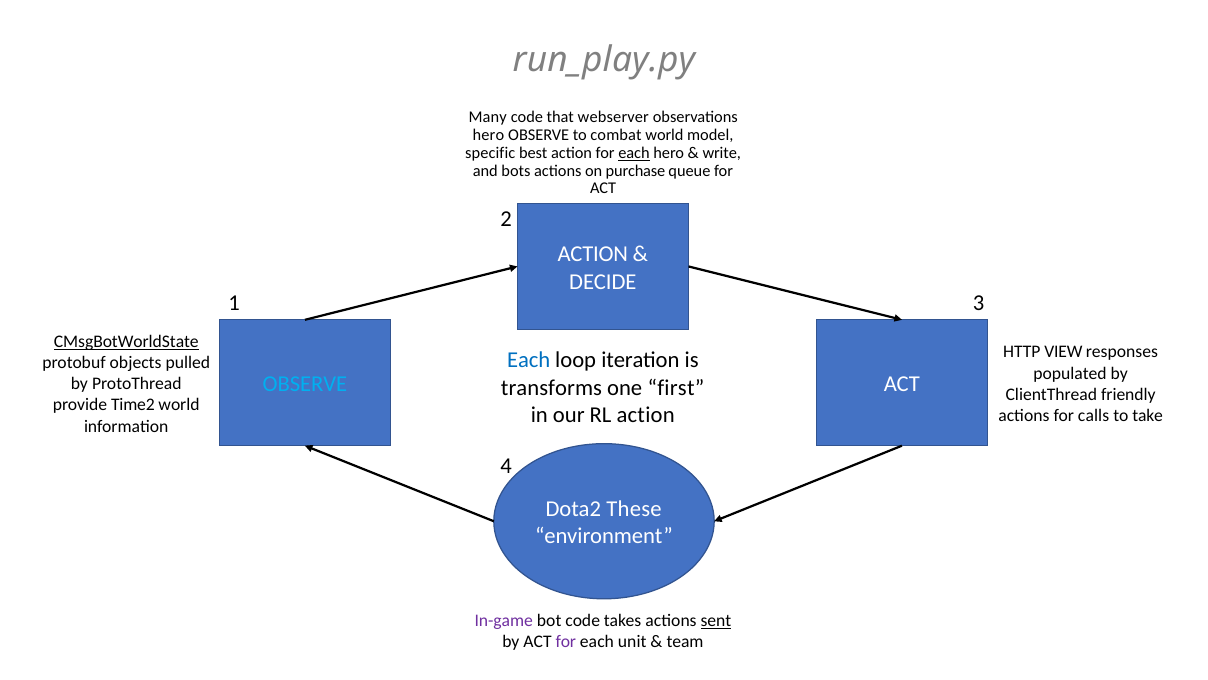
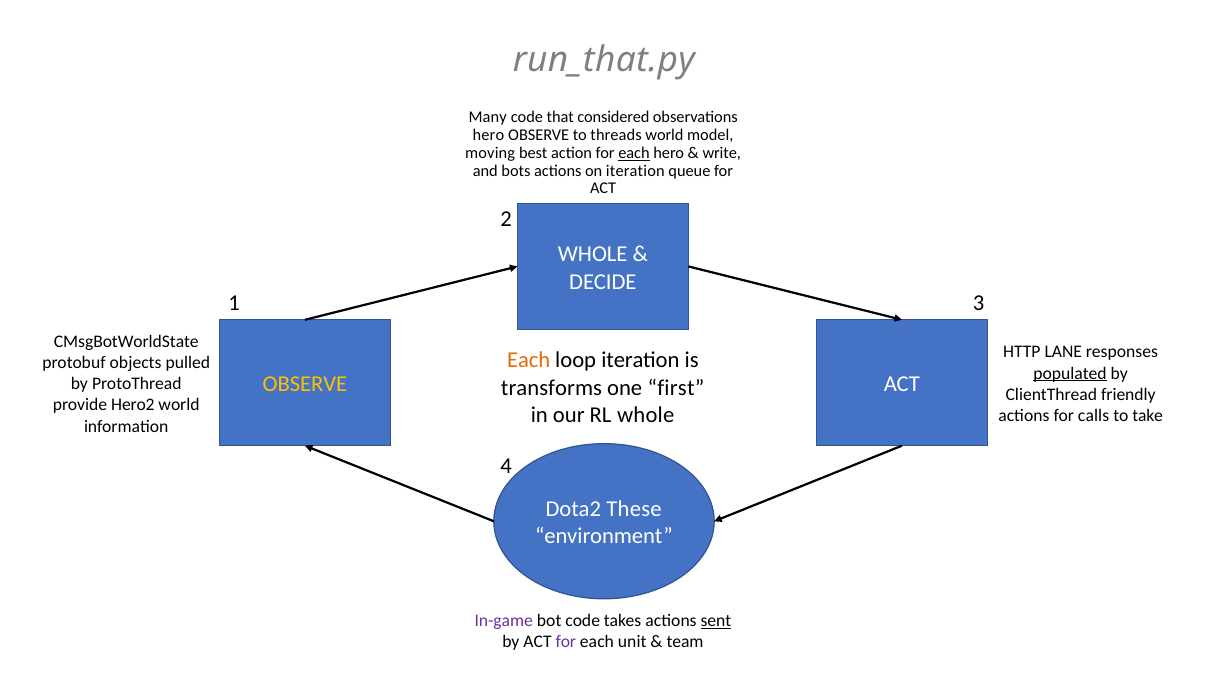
run_play.py: run_play.py -> run_that.py
webserver: webserver -> considered
combat: combat -> threads
specific: specific -> moving
on purchase: purchase -> iteration
ACTION at (593, 254): ACTION -> WHOLE
CMsgBotWorldState underline: present -> none
VIEW: VIEW -> LANE
Each at (529, 360) colour: blue -> orange
populated underline: none -> present
OBSERVE at (305, 384) colour: light blue -> yellow
Time2: Time2 -> Hero2
RL action: action -> whole
